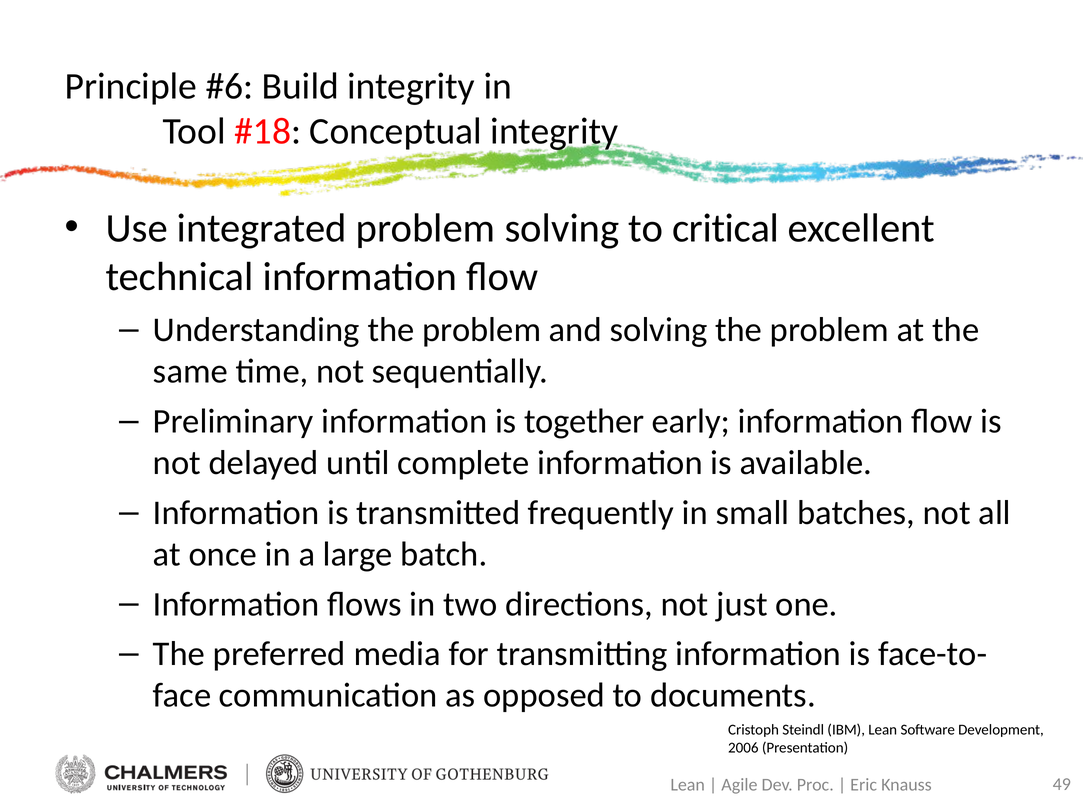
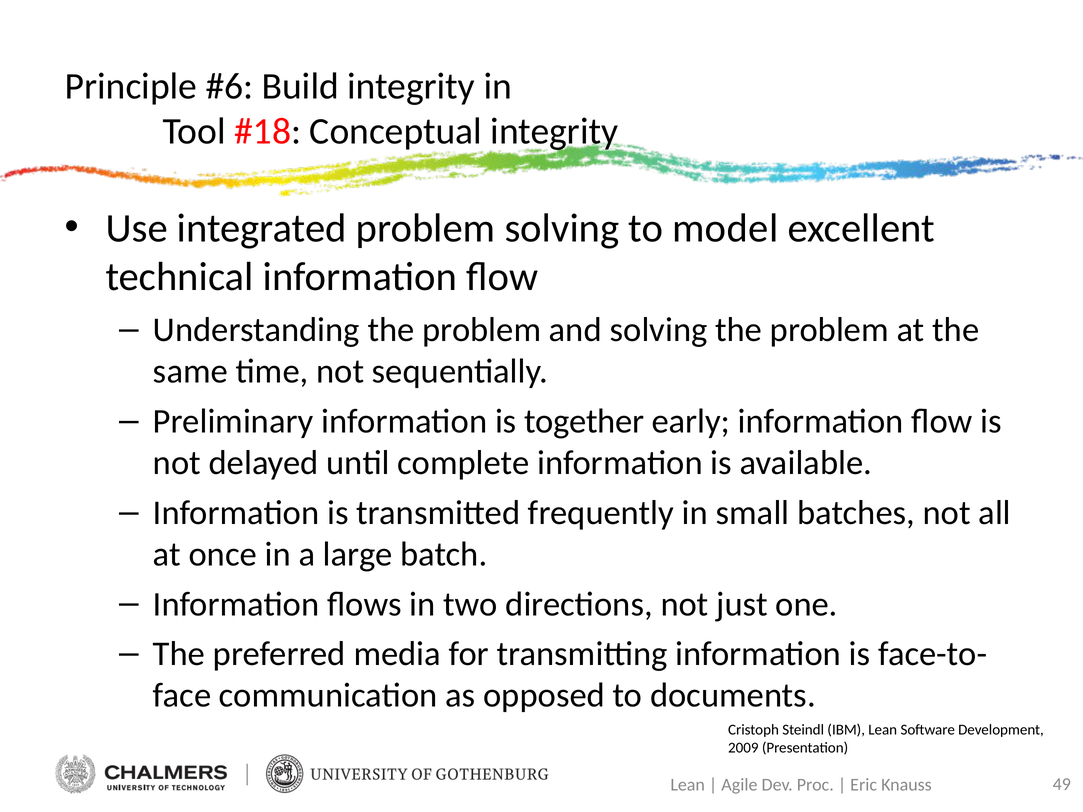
critical: critical -> model
2006: 2006 -> 2009
